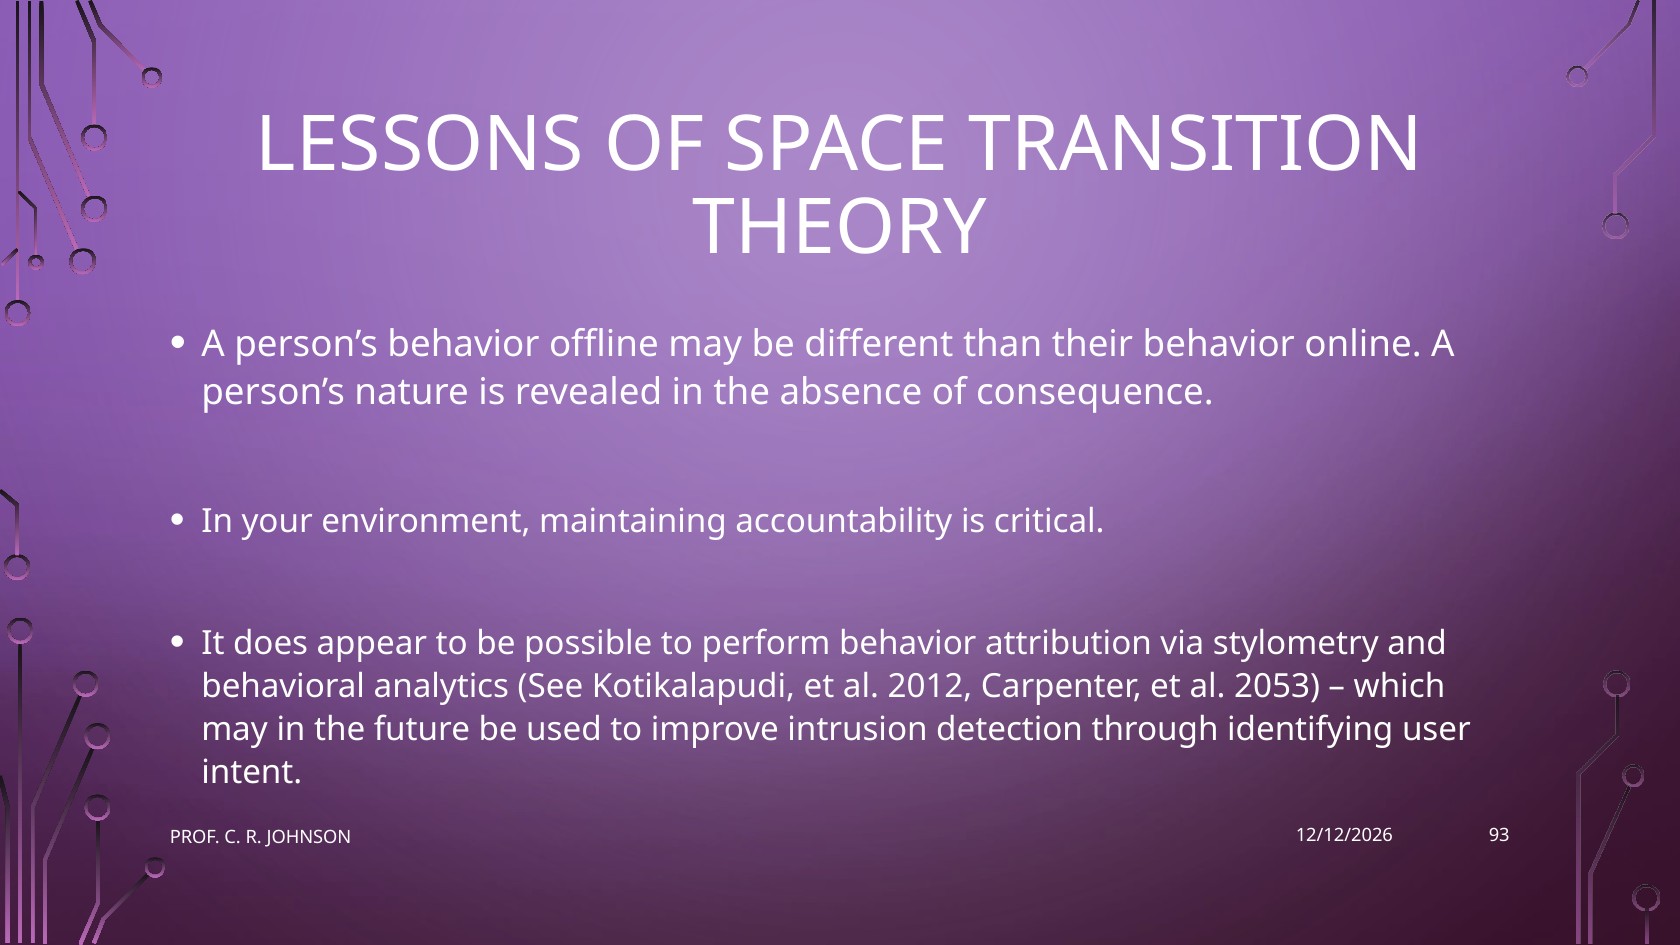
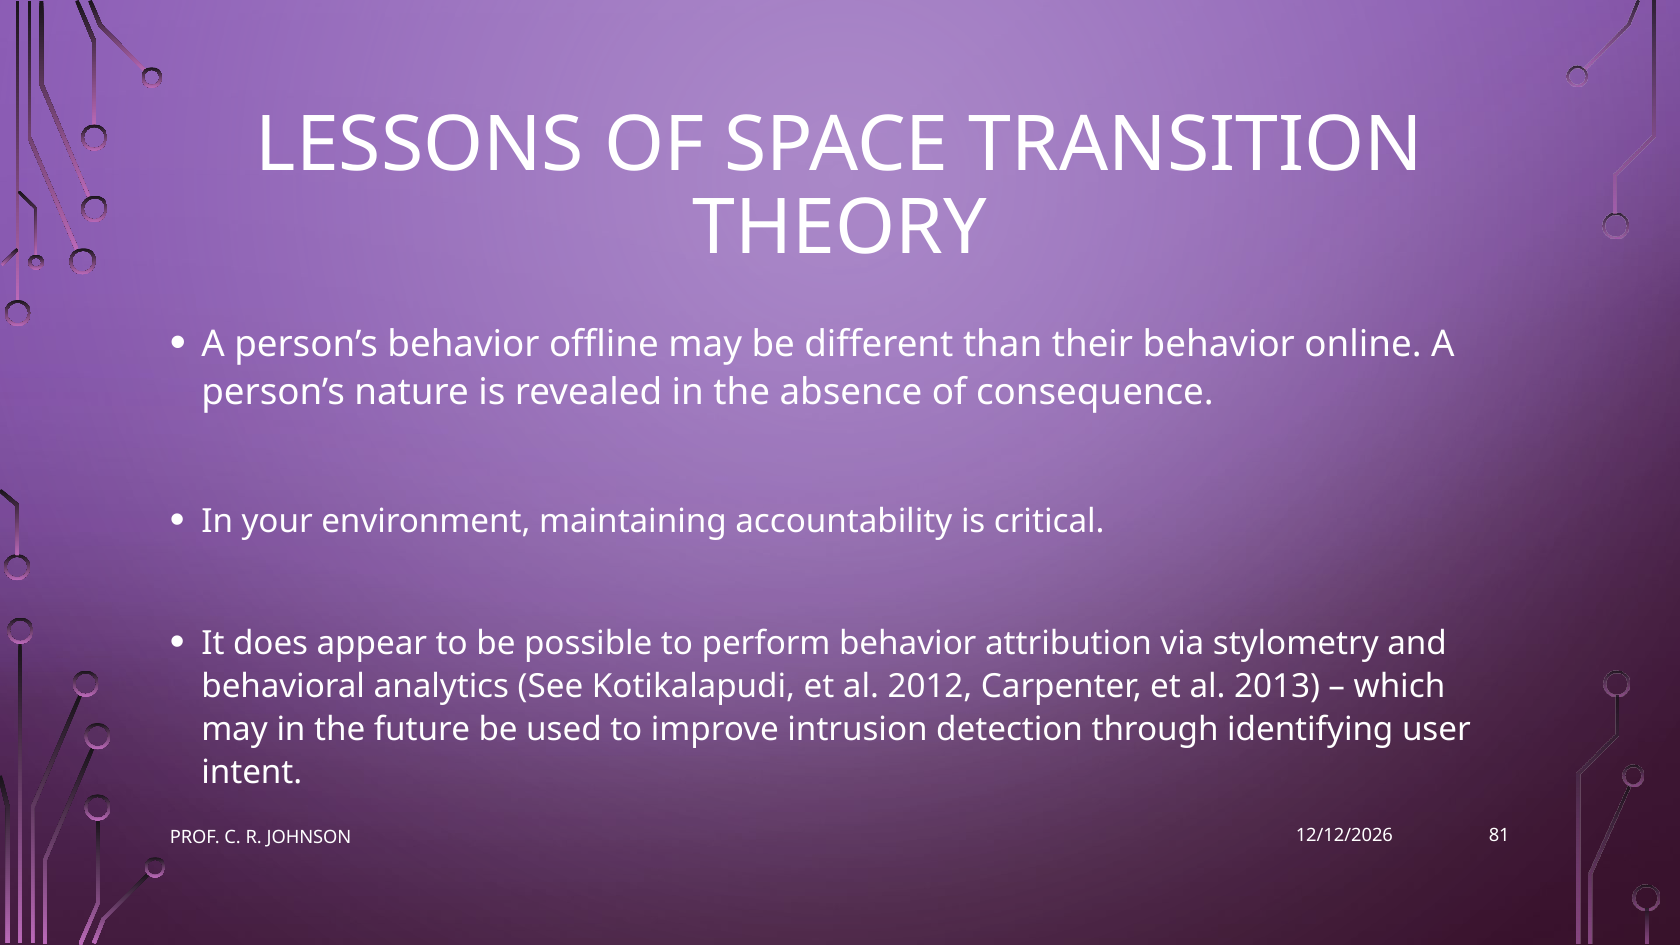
2053: 2053 -> 2013
93: 93 -> 81
